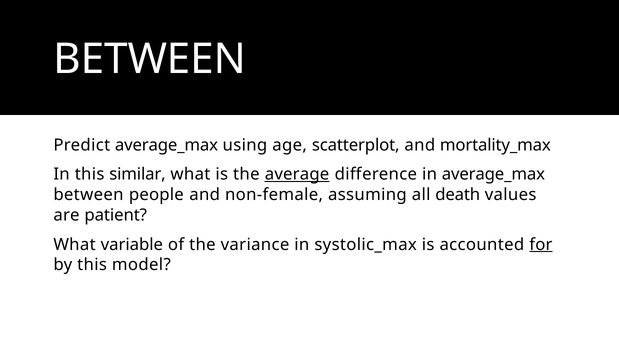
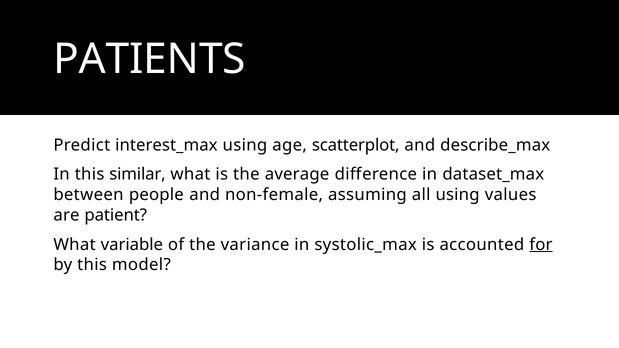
BETWEEN at (150, 59): BETWEEN -> PATIENTS
Predict average_max: average_max -> interest_max
mortality_max: mortality_max -> describe_max
average underline: present -> none
in average_max: average_max -> dataset_max
all death: death -> using
